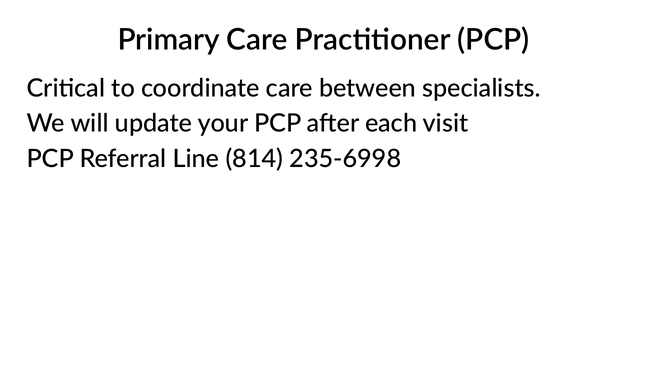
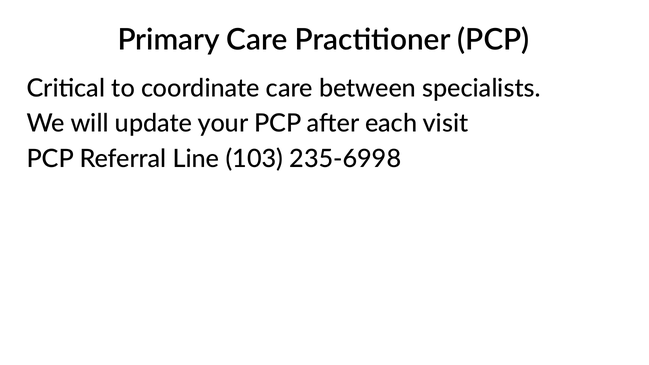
814: 814 -> 103
